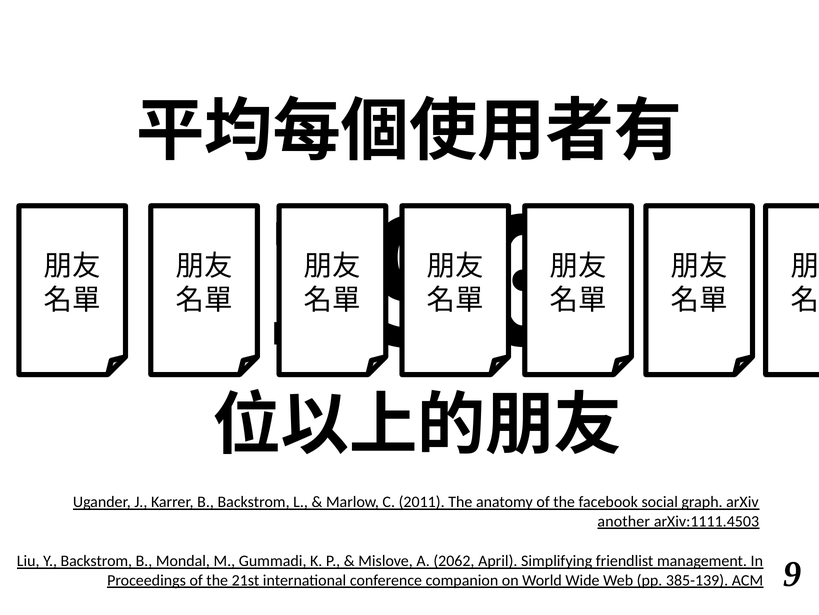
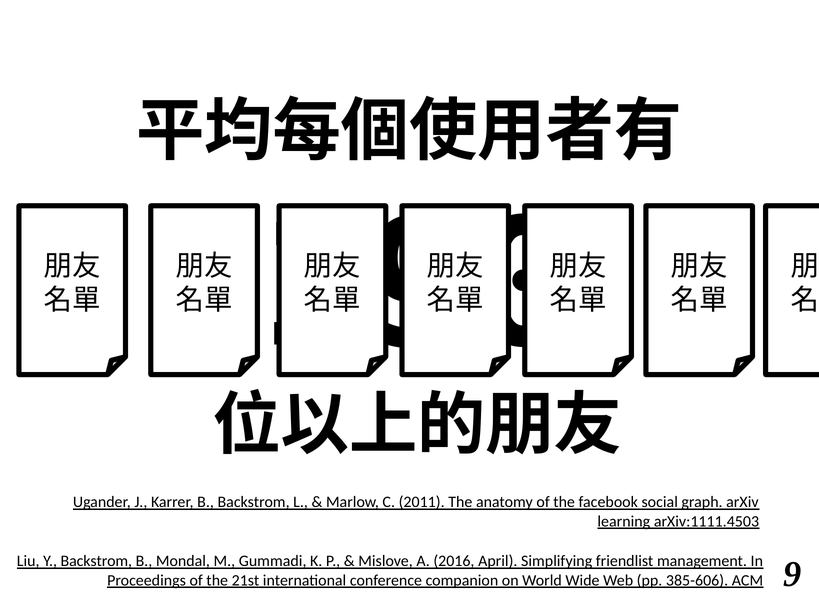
another: another -> learning
2062: 2062 -> 2016
385-139: 385-139 -> 385-606
